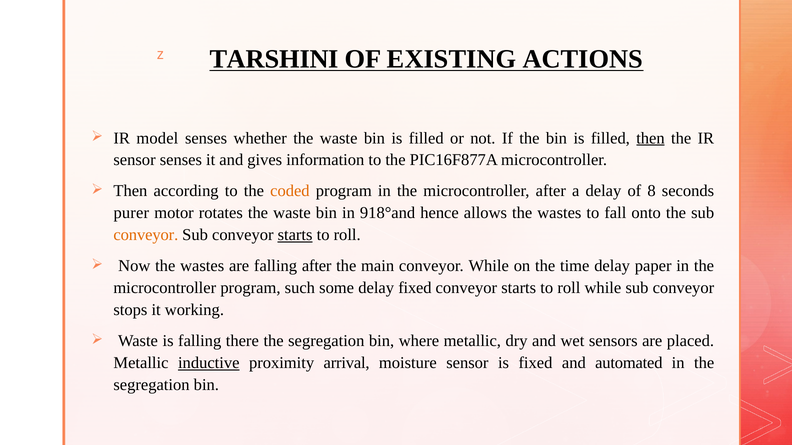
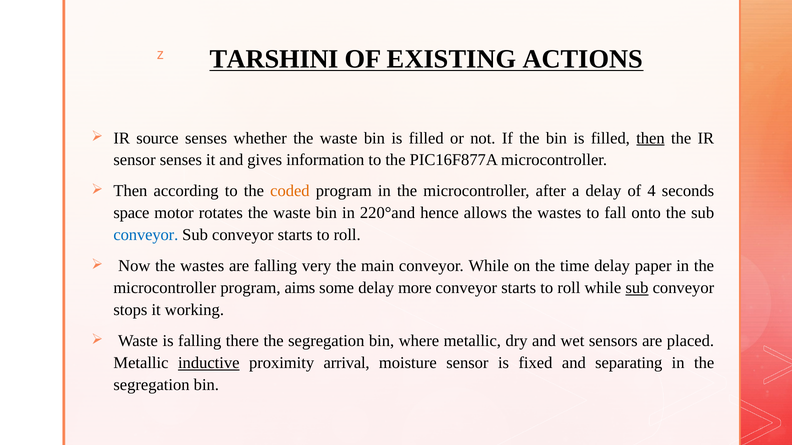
model: model -> source
8: 8 -> 4
purer: purer -> space
918°and: 918°and -> 220°and
conveyor at (146, 235) colour: orange -> blue
starts at (295, 235) underline: present -> none
falling after: after -> very
such: such -> aims
delay fixed: fixed -> more
sub at (637, 288) underline: none -> present
automated: automated -> separating
